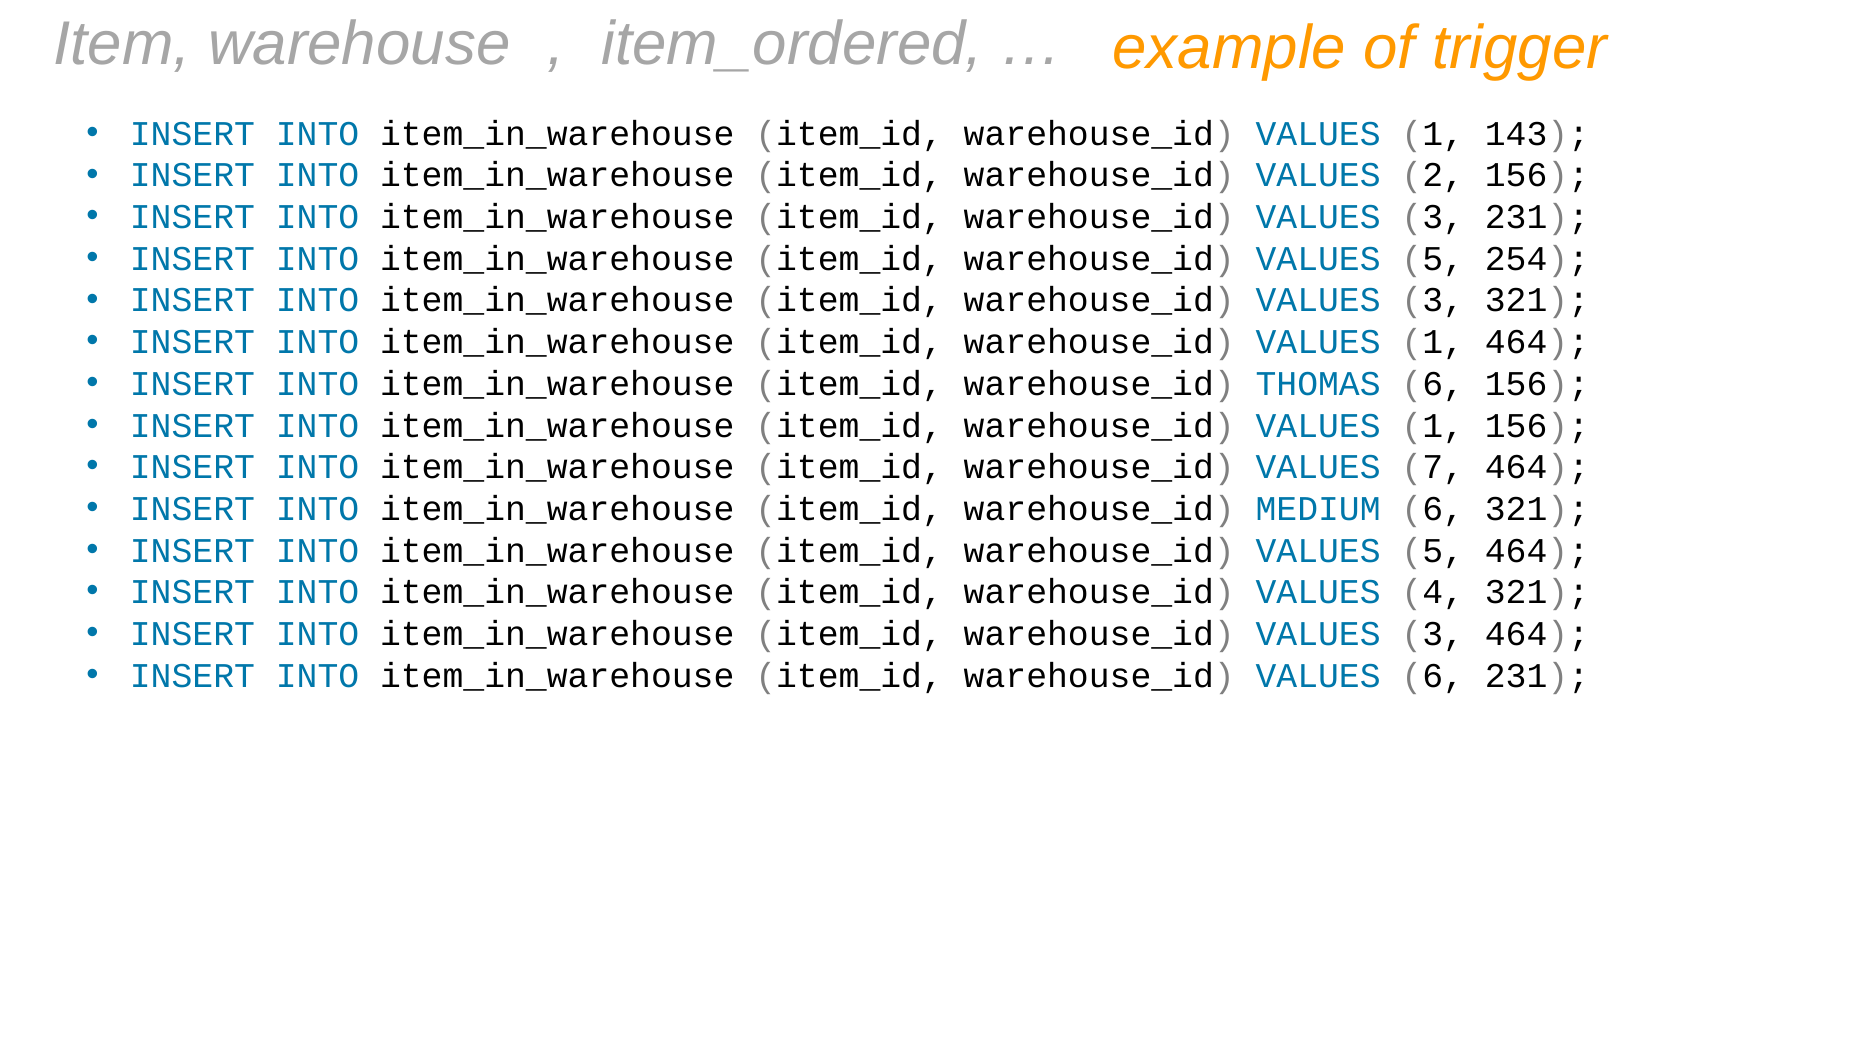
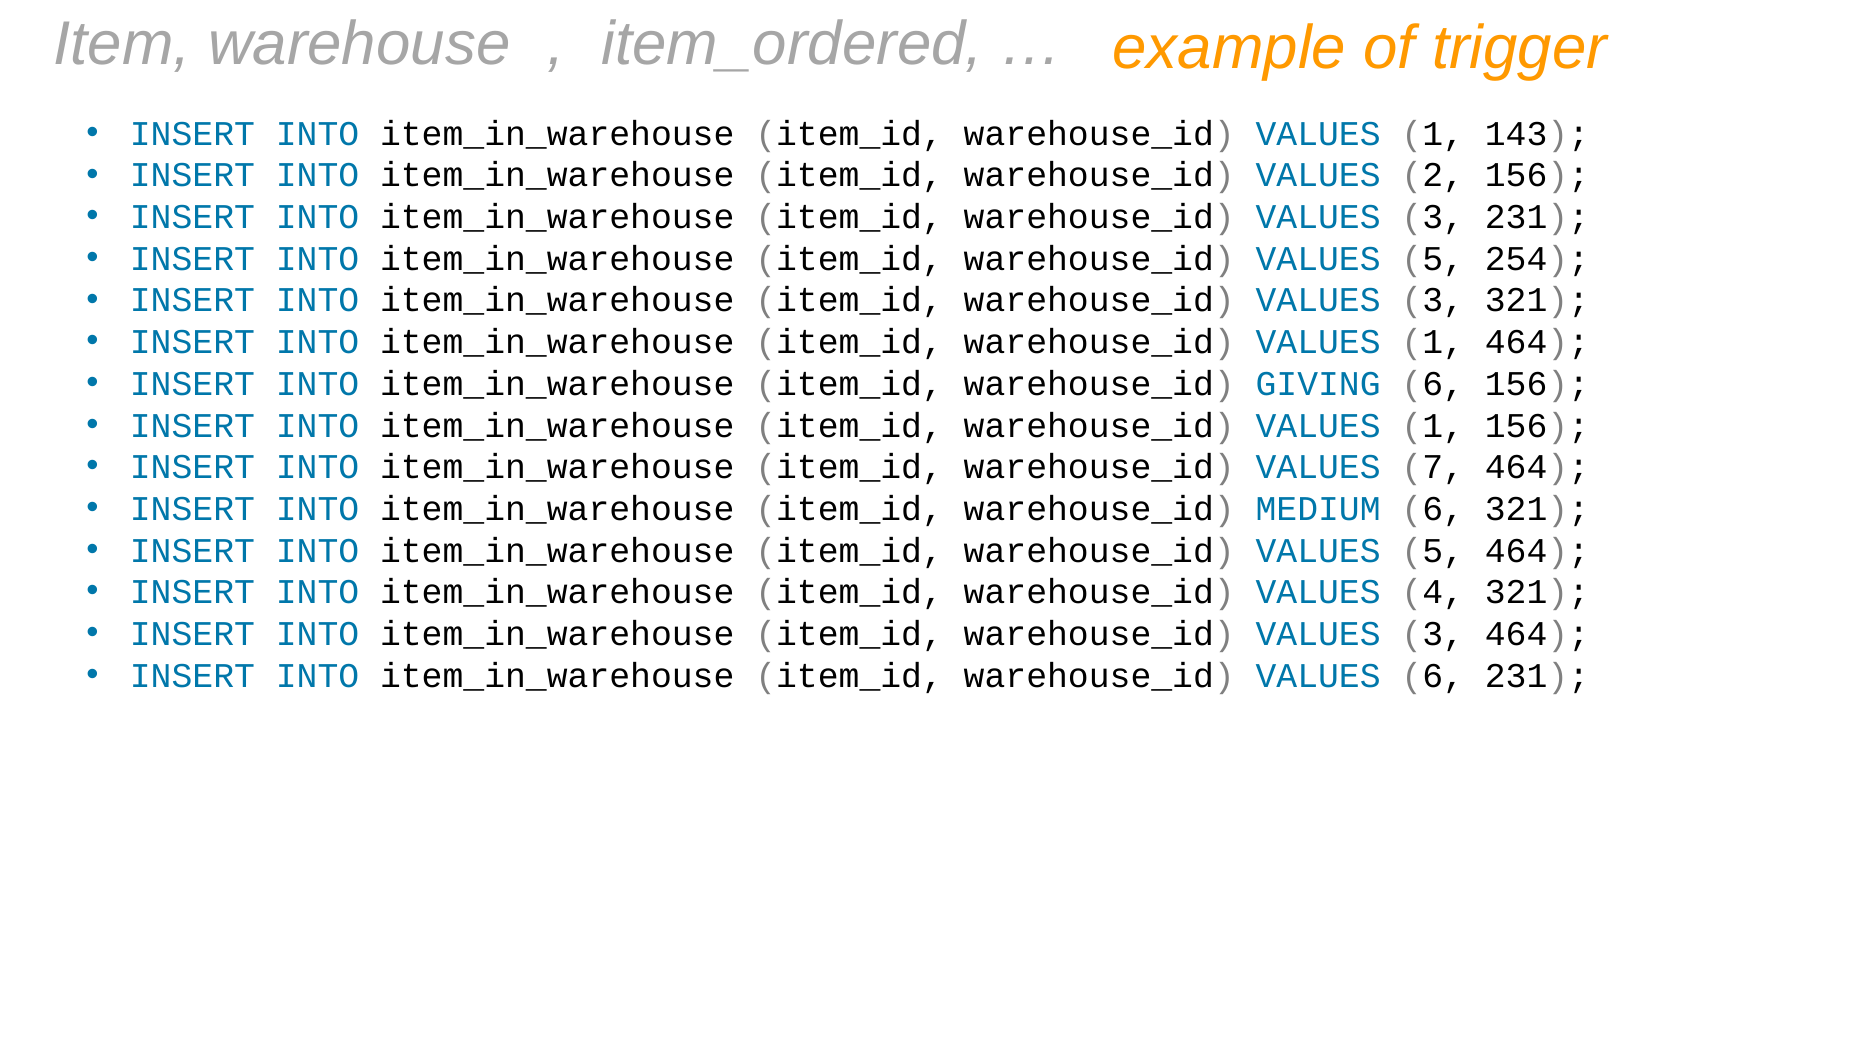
THOMAS: THOMAS -> GIVING
